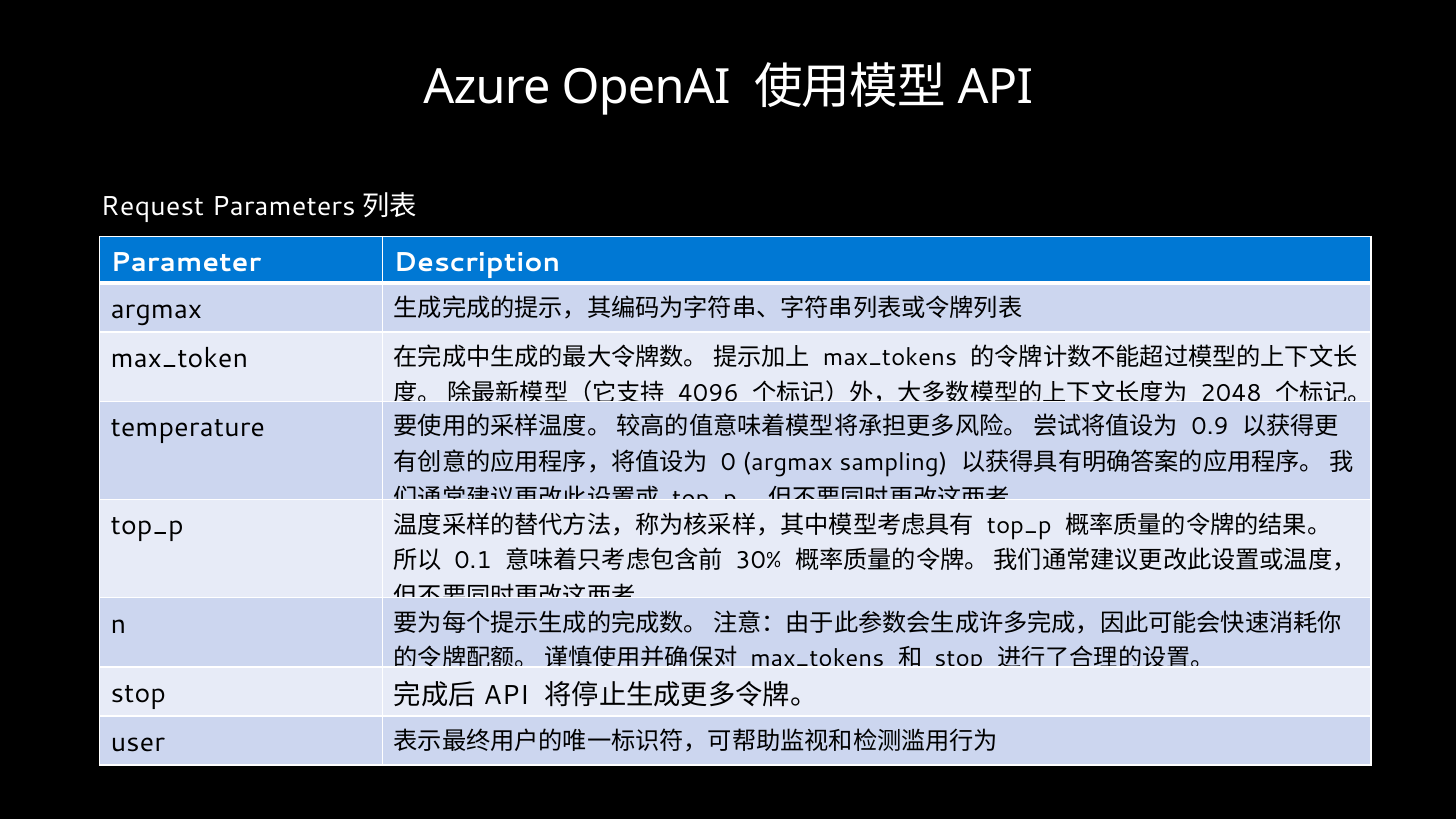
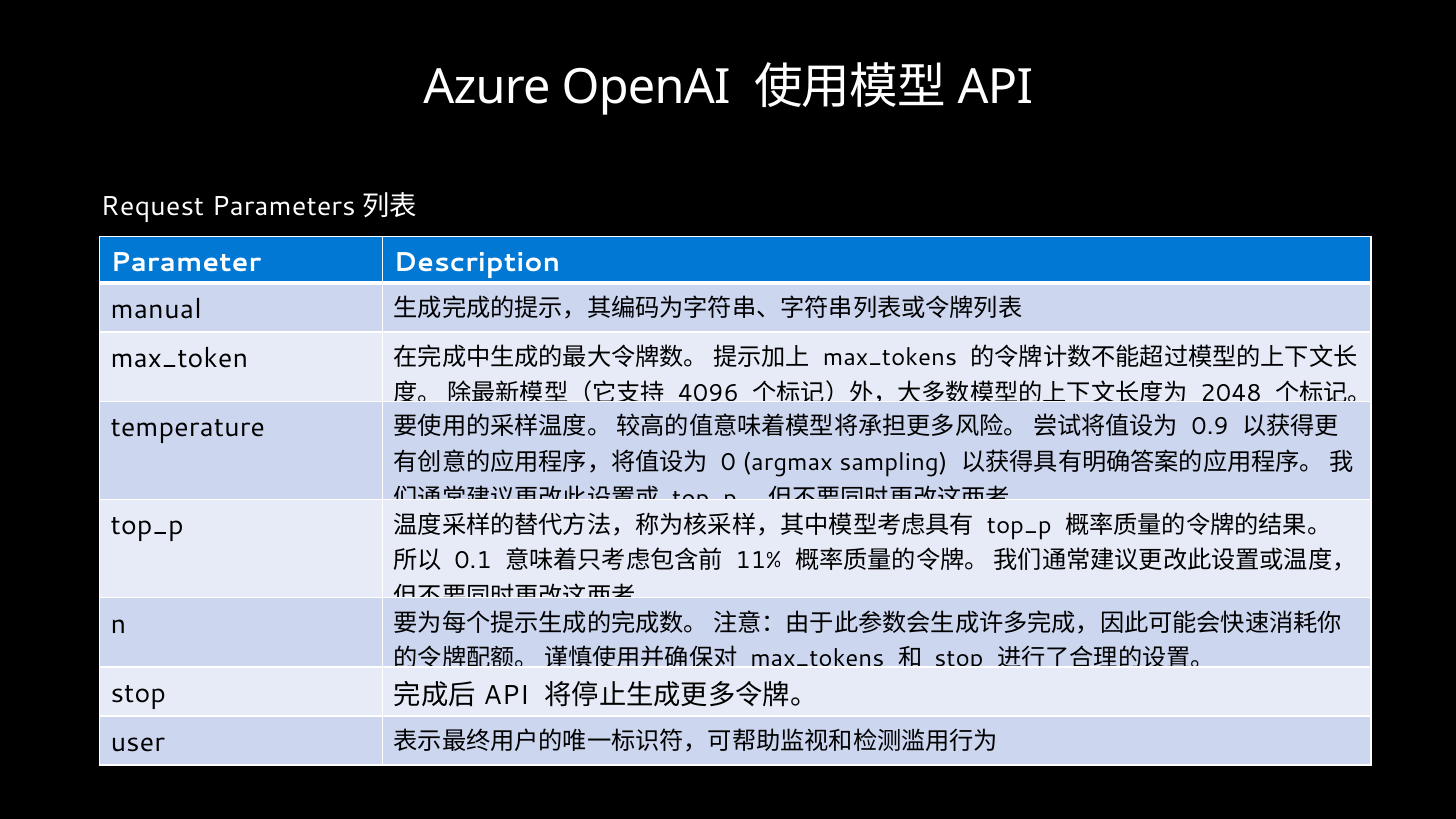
argmax at (156, 309): argmax -> manual
30%: 30% -> 11%
